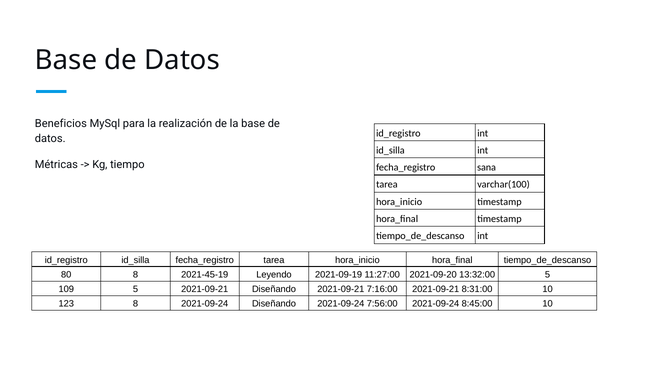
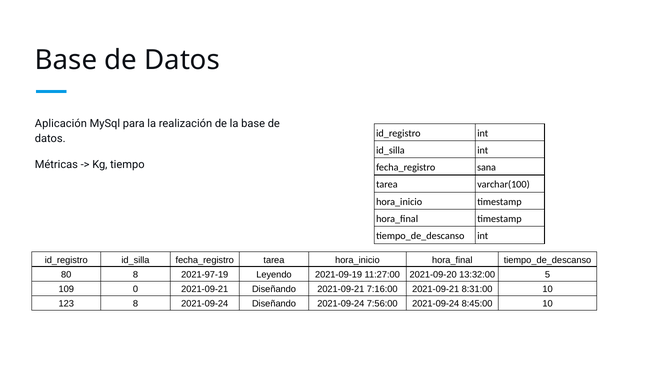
Beneficios: Beneficios -> Aplicación
2021-45-19: 2021-45-19 -> 2021-97-19
109 5: 5 -> 0
